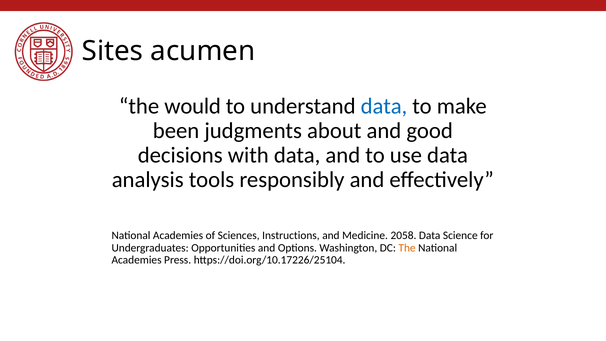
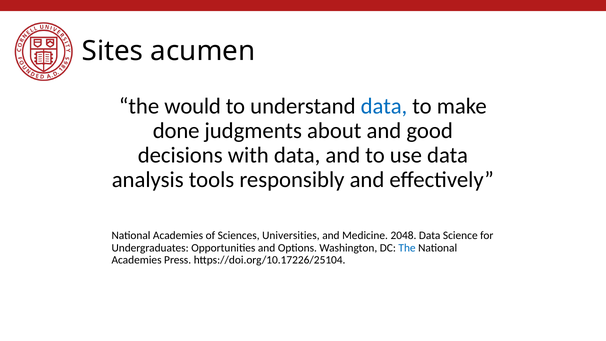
been: been -> done
Instructions: Instructions -> Universities
2058: 2058 -> 2048
The at (407, 248) colour: orange -> blue
